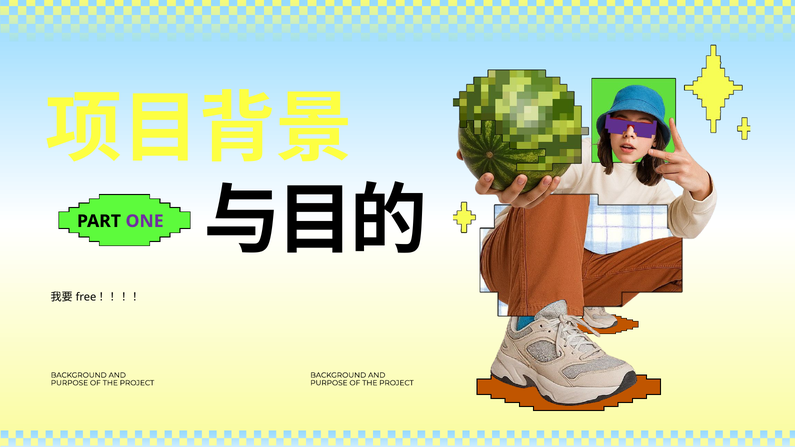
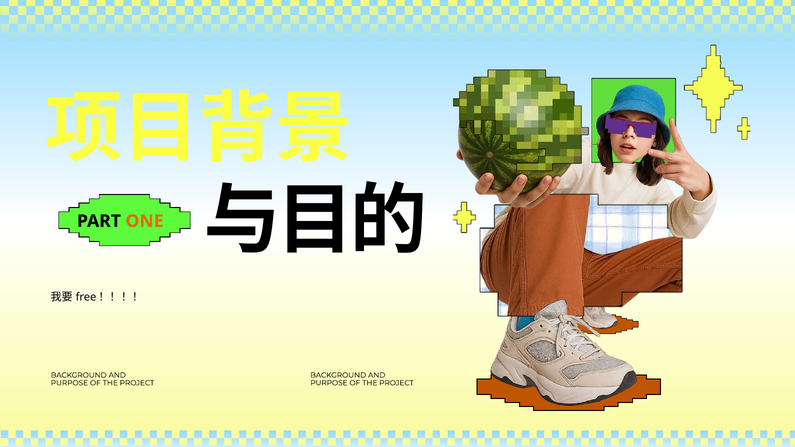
ONE colour: purple -> orange
